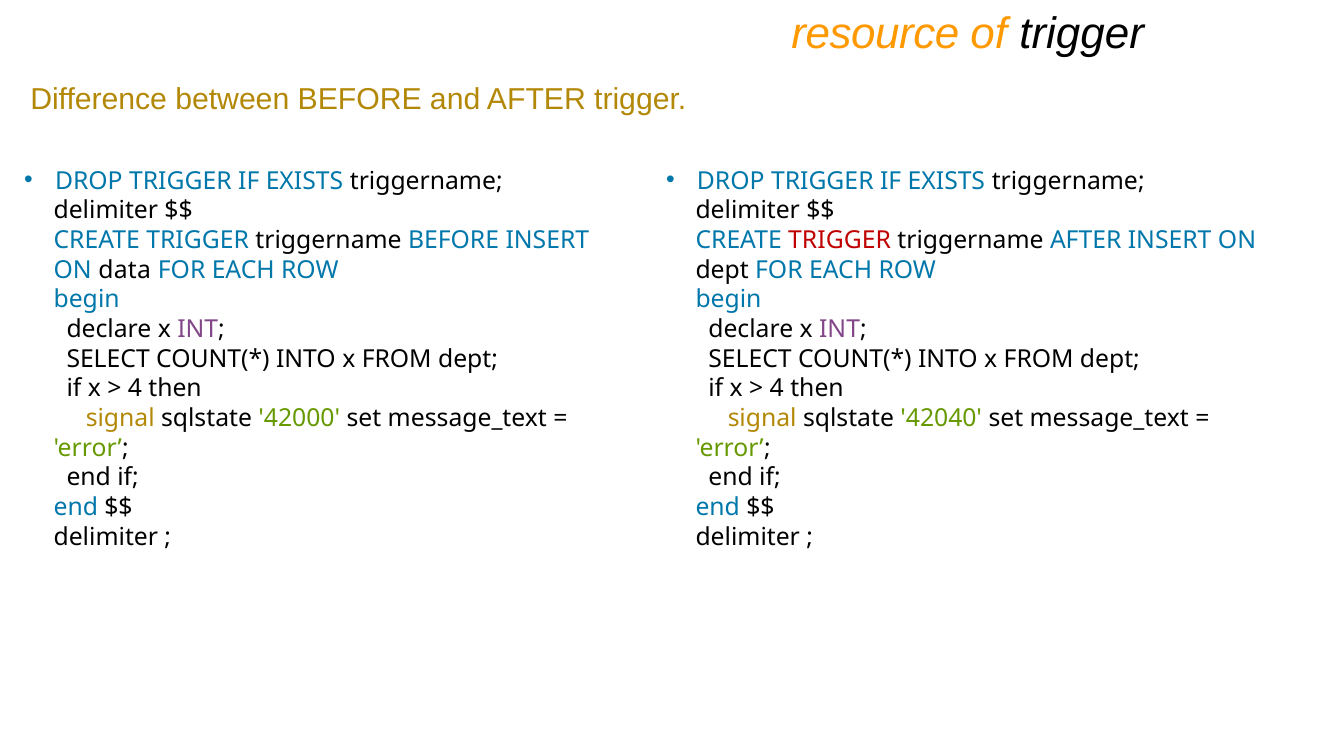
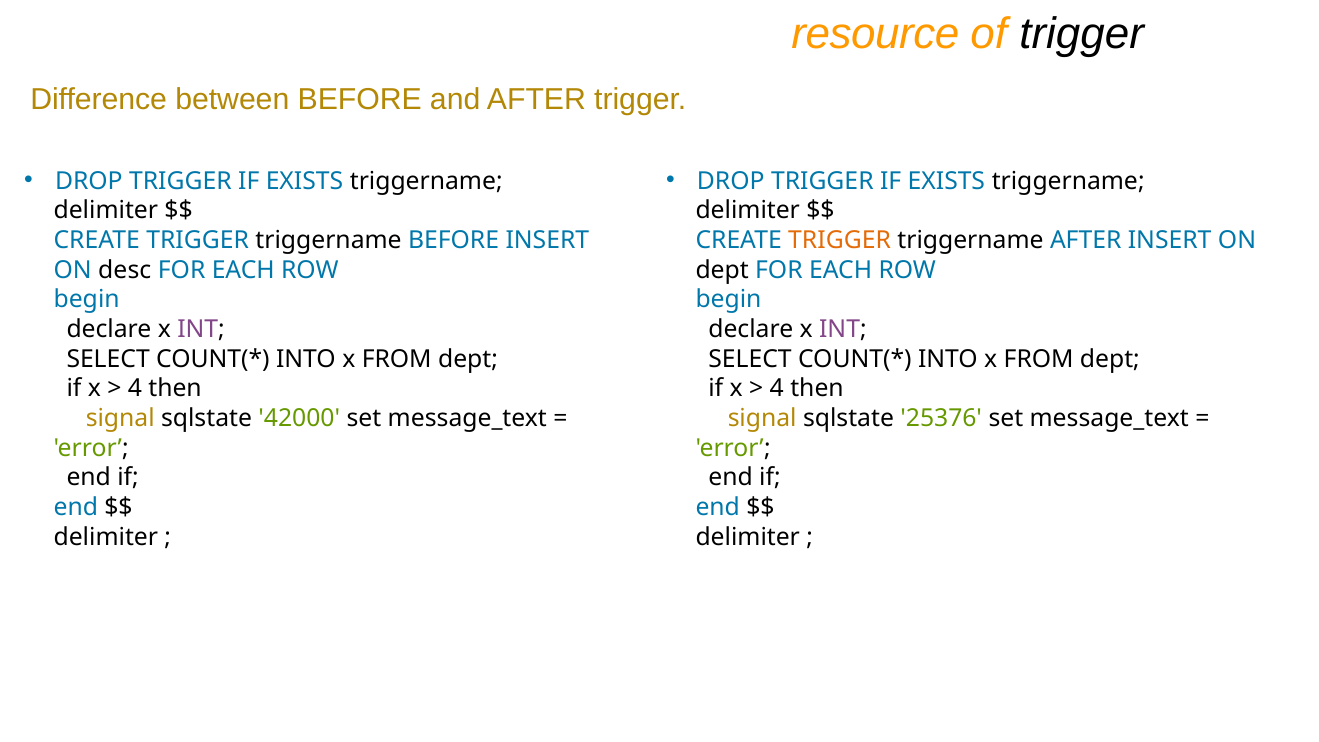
TRIGGER at (840, 240) colour: red -> orange
data: data -> desc
42040: 42040 -> 25376
